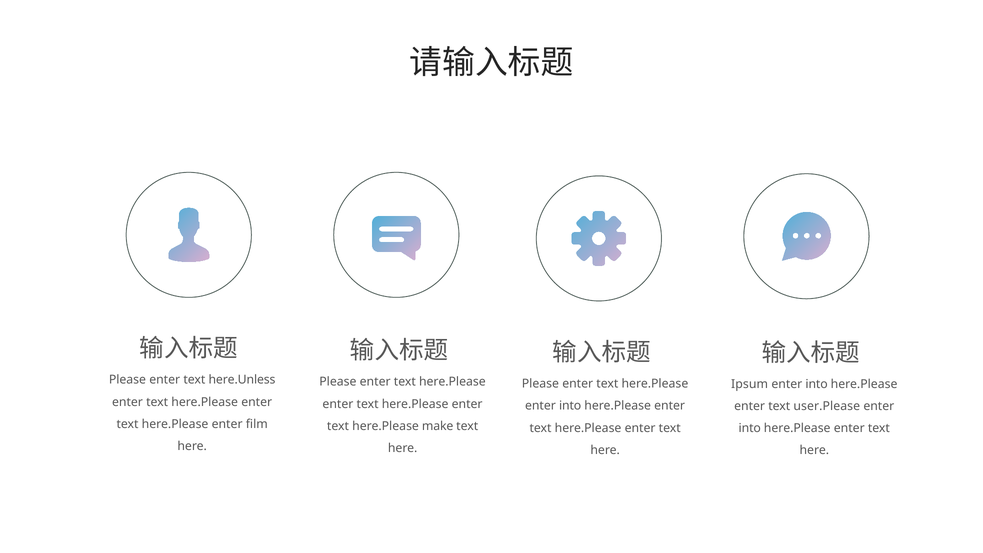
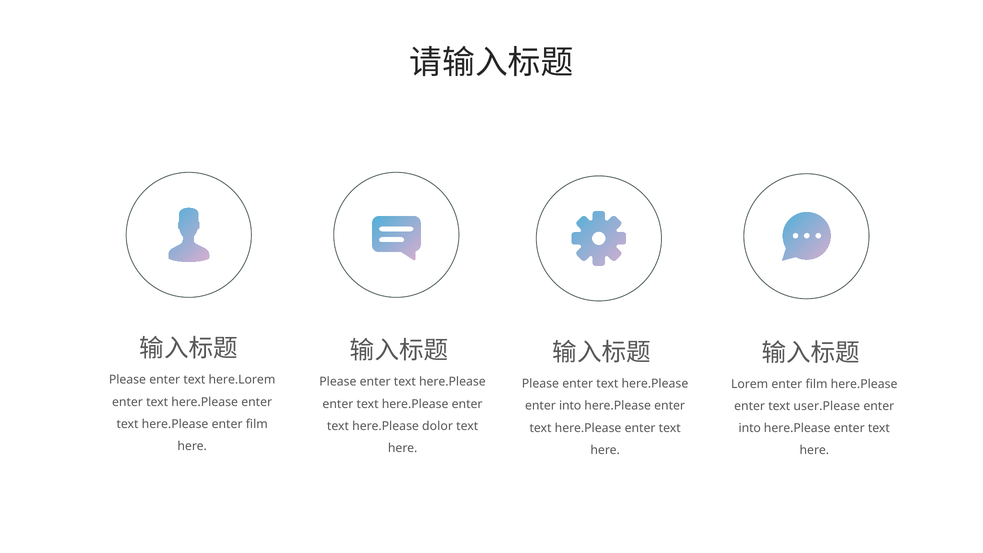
here.Unless: here.Unless -> here.Lorem
Ipsum: Ipsum -> Lorem
into at (817, 384): into -> film
make: make -> dolor
